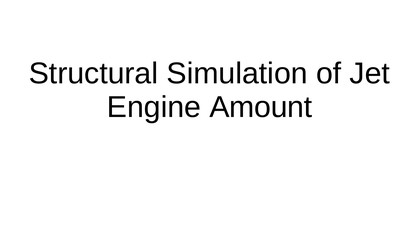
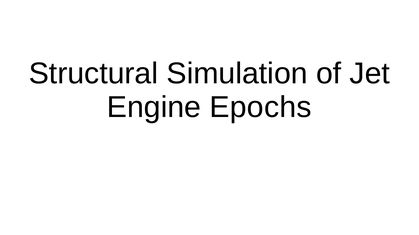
Amount: Amount -> Epochs
